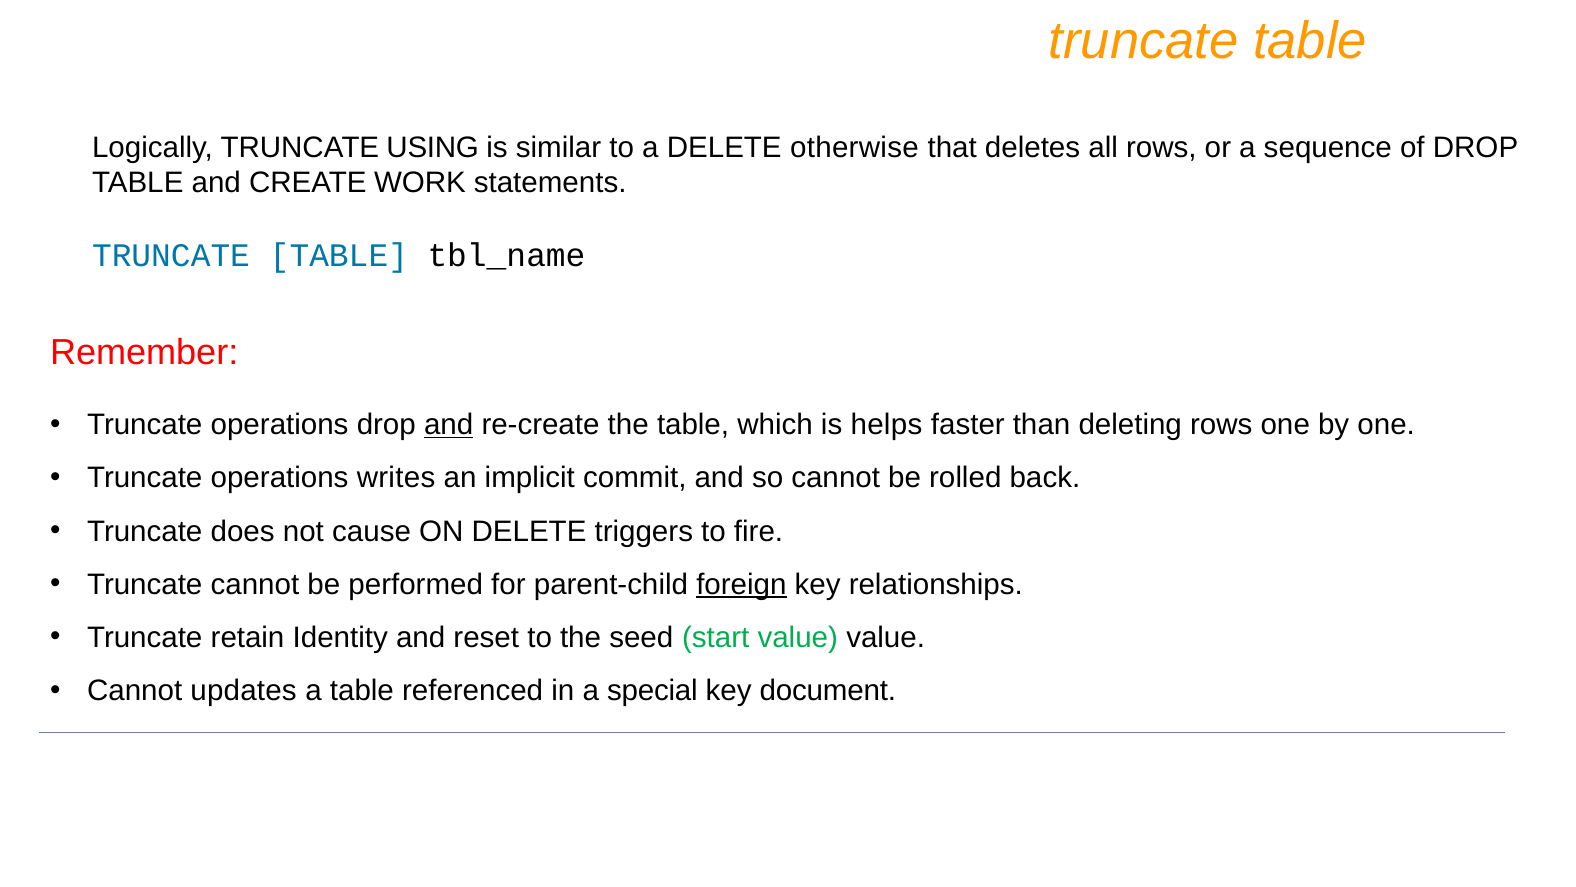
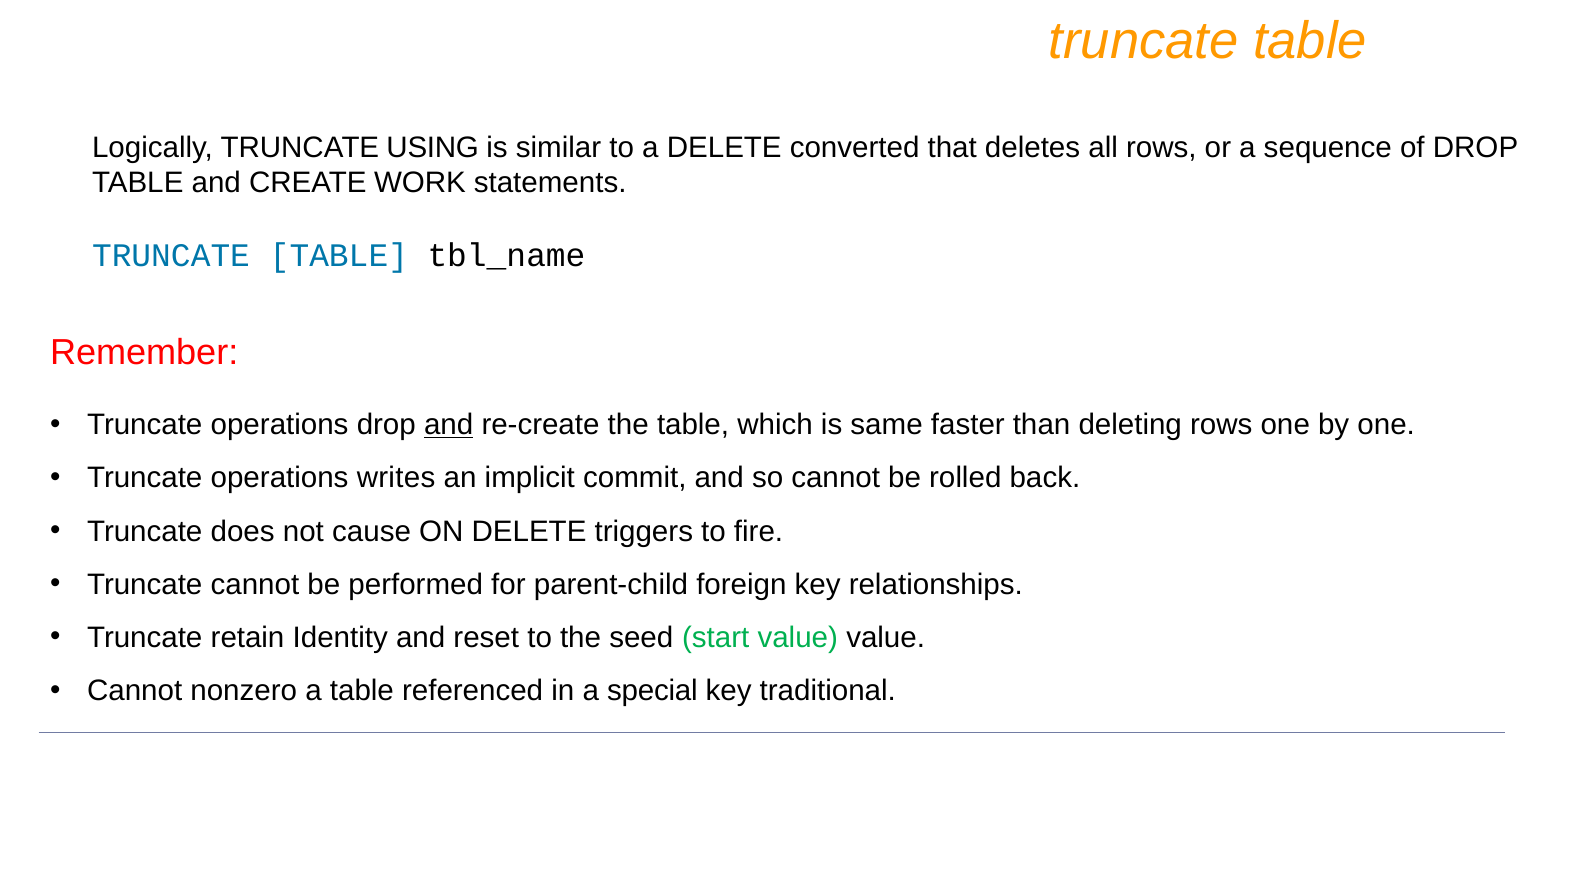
otherwise: otherwise -> converted
helps: helps -> same
foreign underline: present -> none
updates: updates -> nonzero
document: document -> traditional
